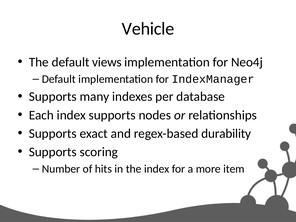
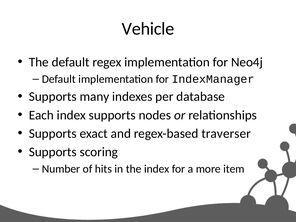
views: views -> regex
durability: durability -> traverser
